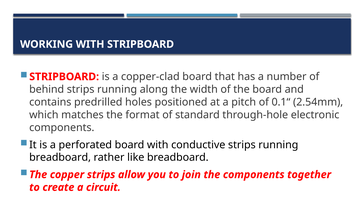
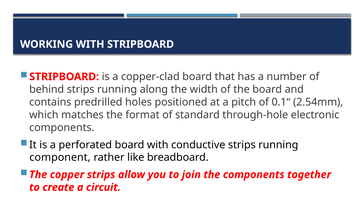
breadboard at (60, 157): breadboard -> component
